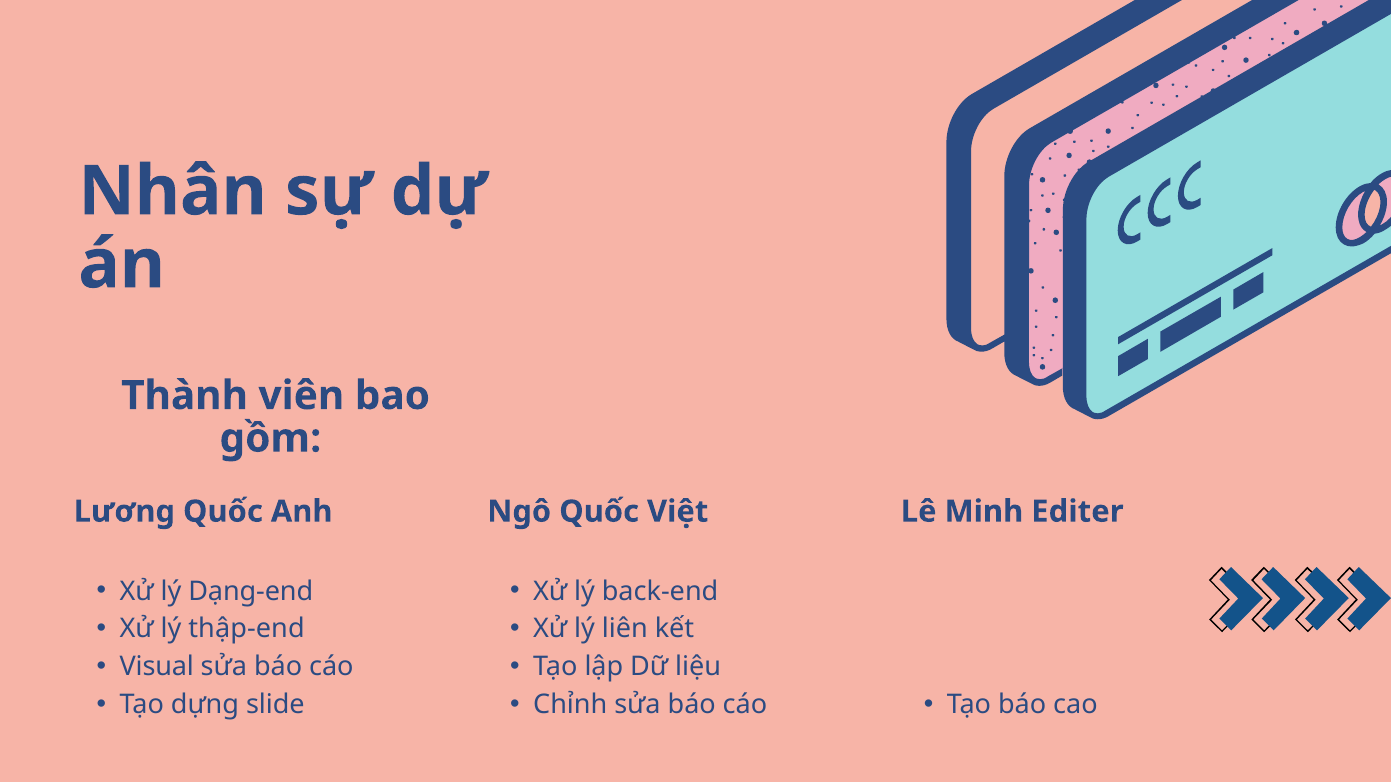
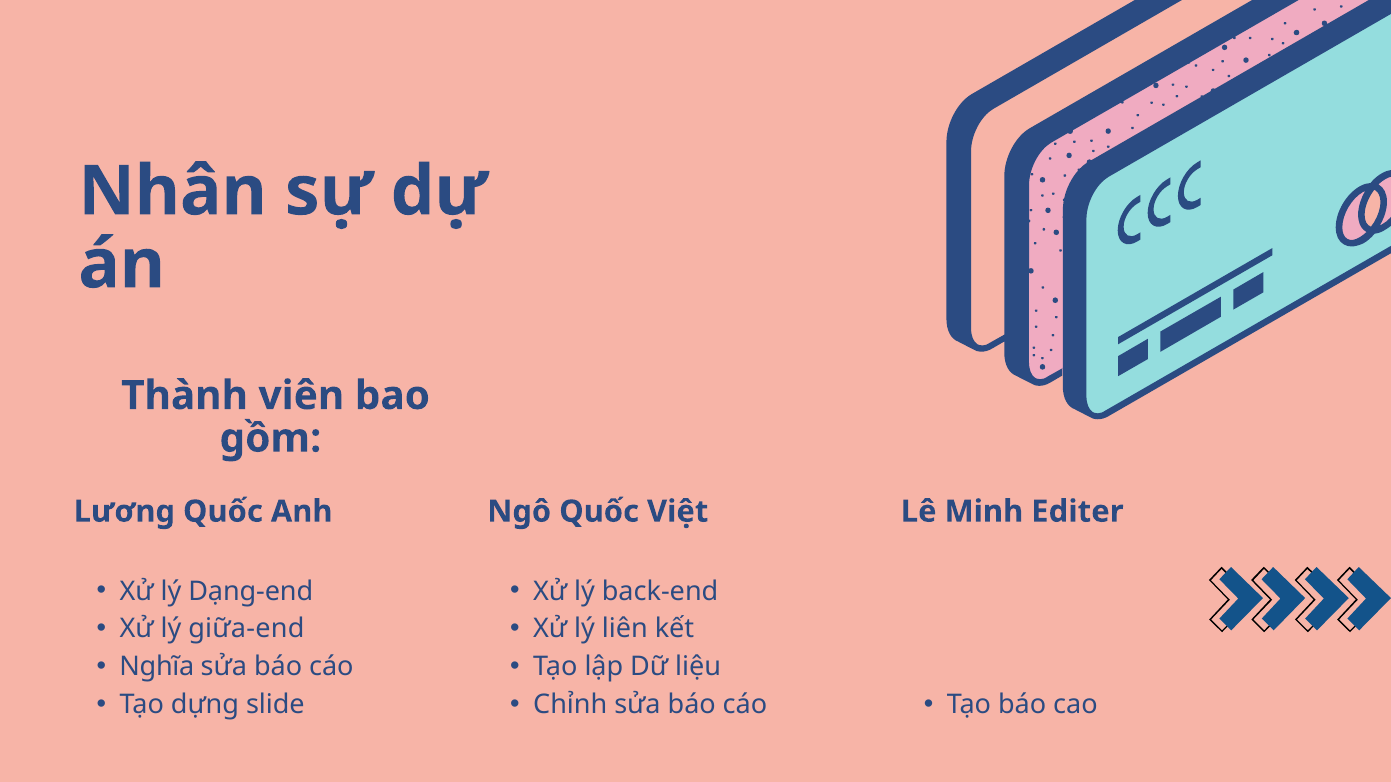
thập-end: thập-end -> giữa-end
Visual: Visual -> Nghĩa
